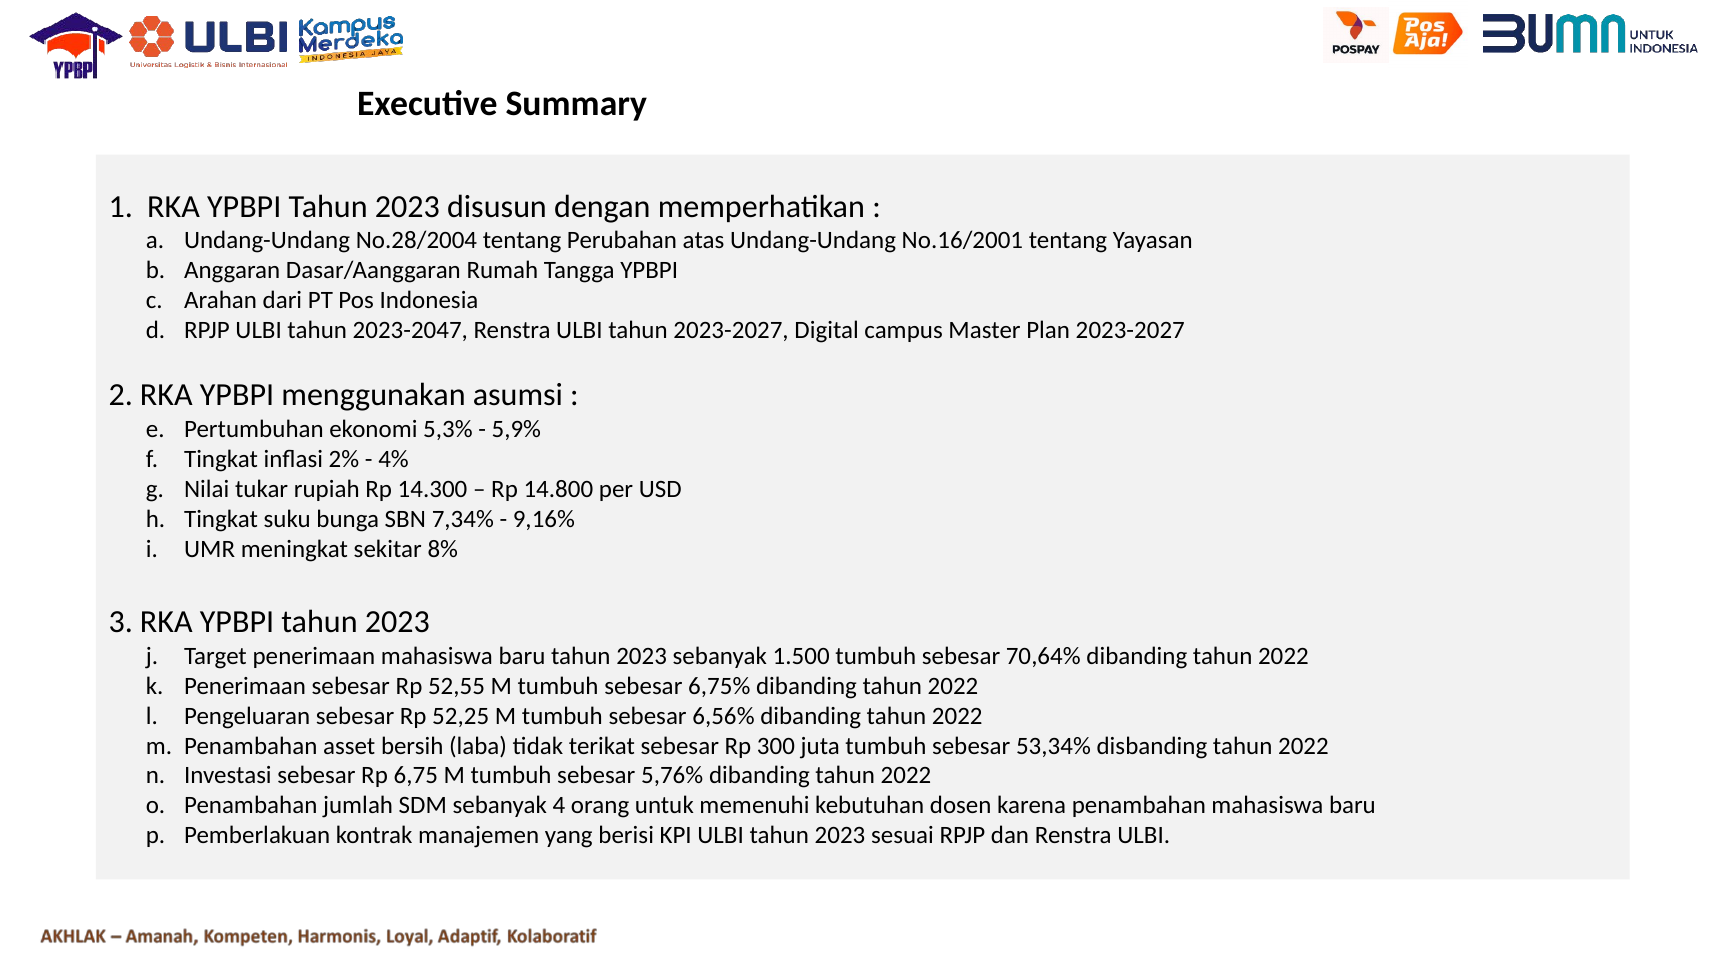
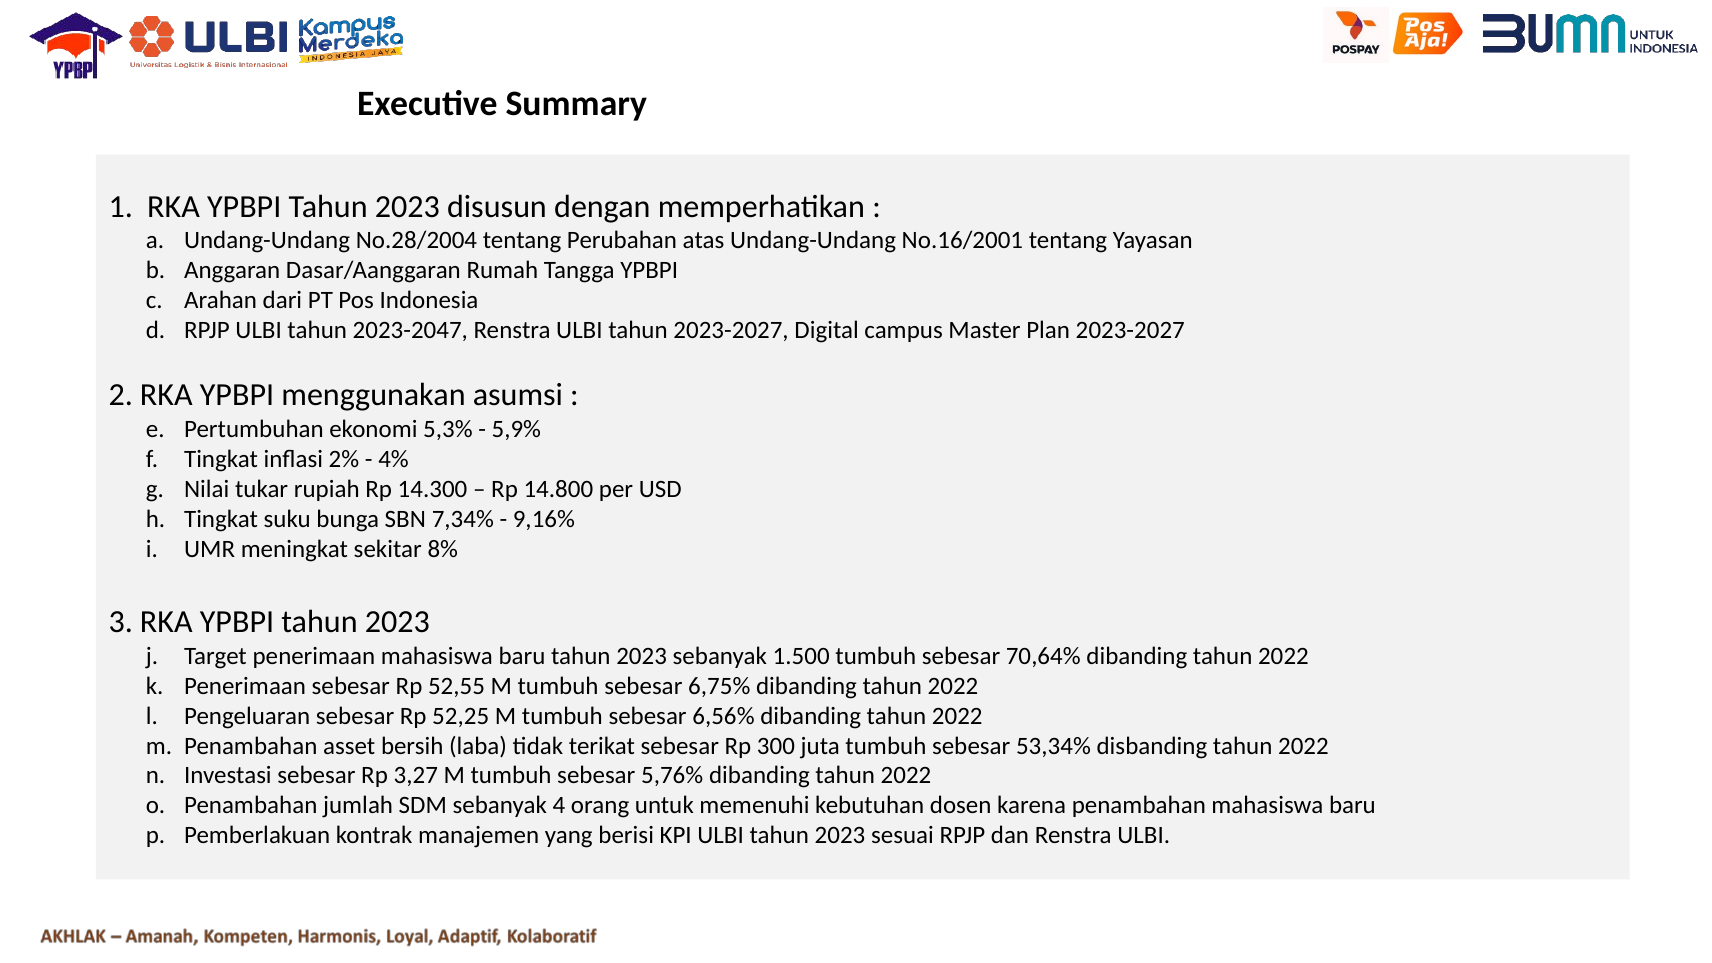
6,75: 6,75 -> 3,27
